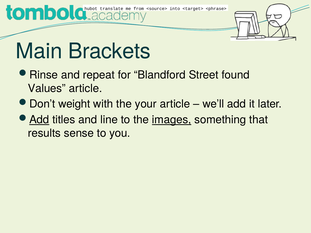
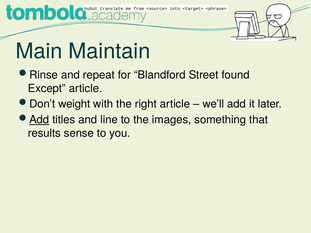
Brackets: Brackets -> Maintain
Values: Values -> Except
your: your -> right
images underline: present -> none
